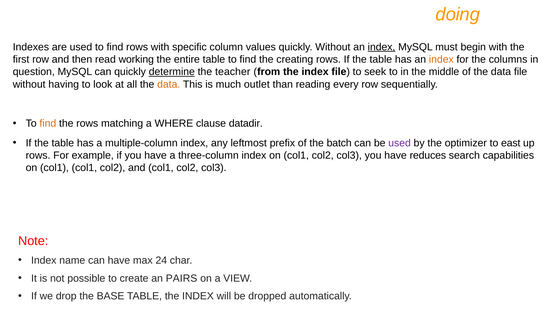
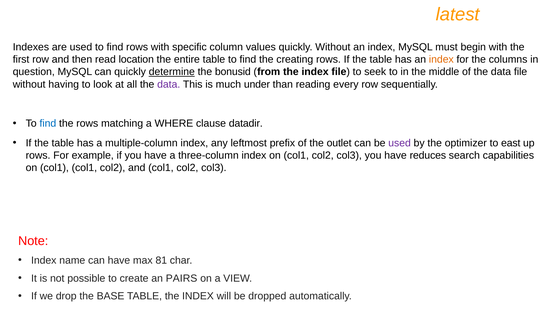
doing: doing -> latest
index at (382, 47) underline: present -> none
working: working -> location
teacher: teacher -> bonusid
data at (169, 84) colour: orange -> purple
outlet: outlet -> under
find at (48, 124) colour: orange -> blue
batch: batch -> outlet
24: 24 -> 81
